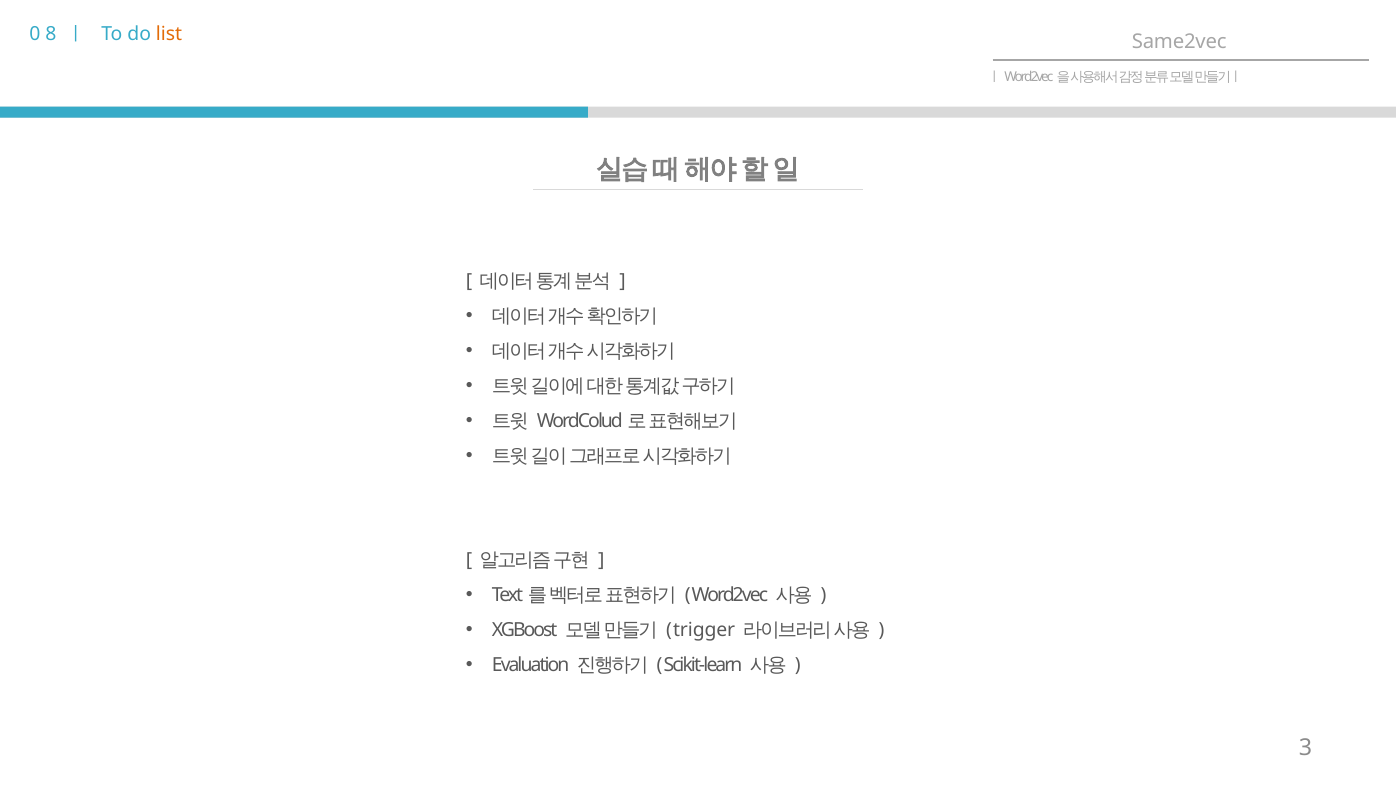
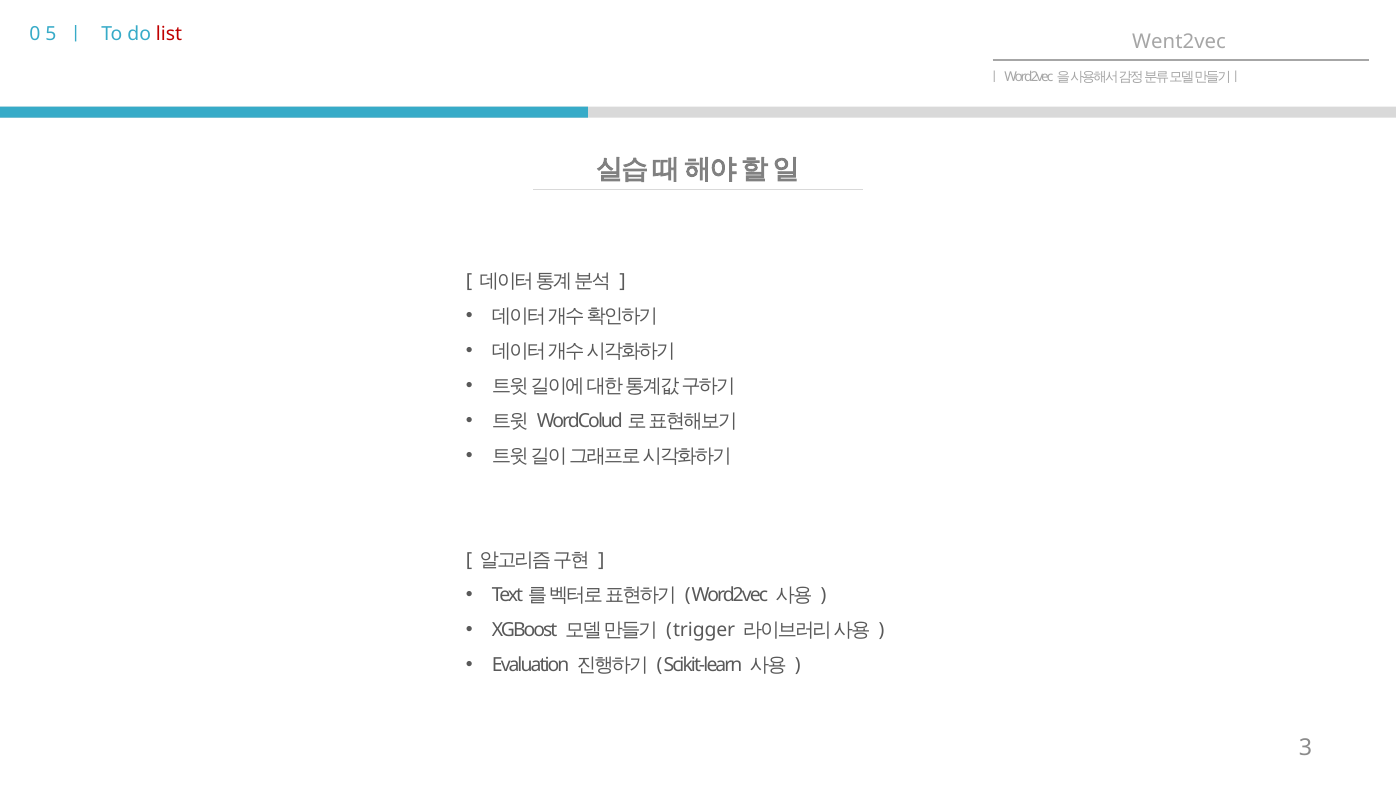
8: 8 -> 5
list colour: orange -> red
Same2vec: Same2vec -> Went2vec
